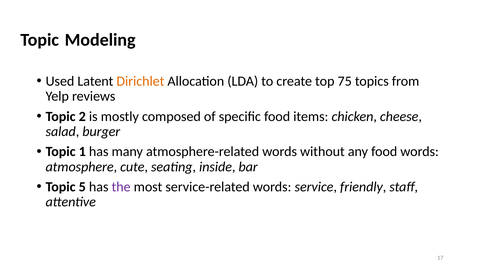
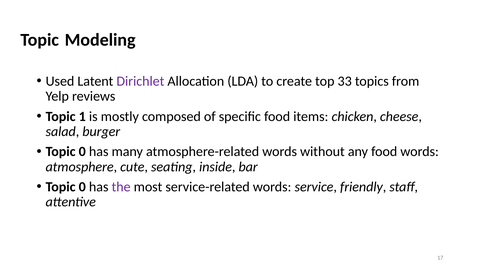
Dirichlet colour: orange -> purple
75: 75 -> 33
2: 2 -> 1
1 at (82, 152): 1 -> 0
5 at (82, 187): 5 -> 0
